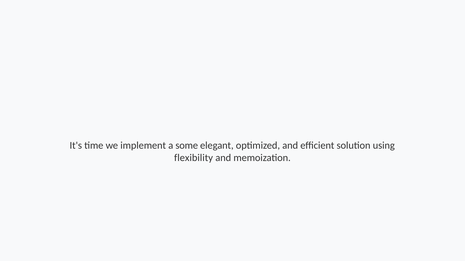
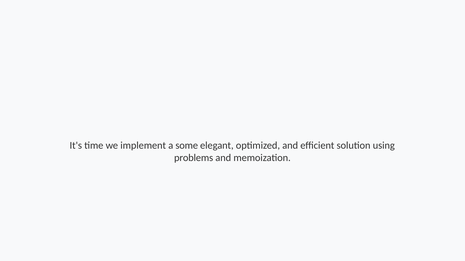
flexibility: flexibility -> problems
